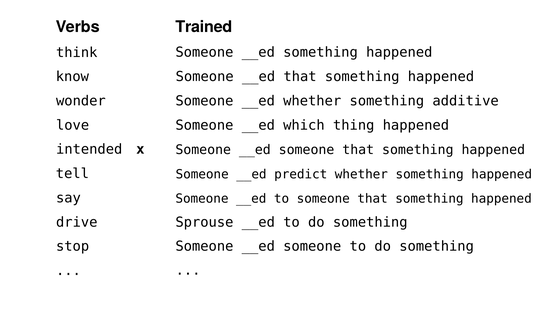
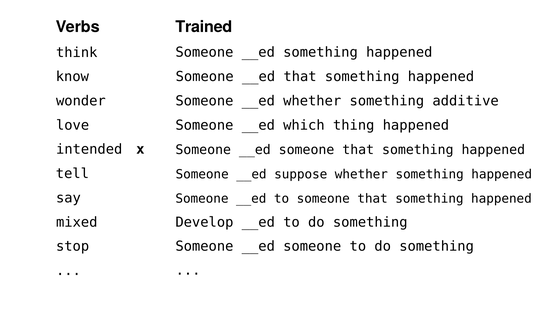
predict: predict -> suppose
drive: drive -> mixed
Sprouse: Sprouse -> Develop
